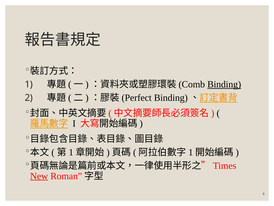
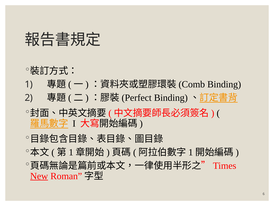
Binding underline: present -> none
